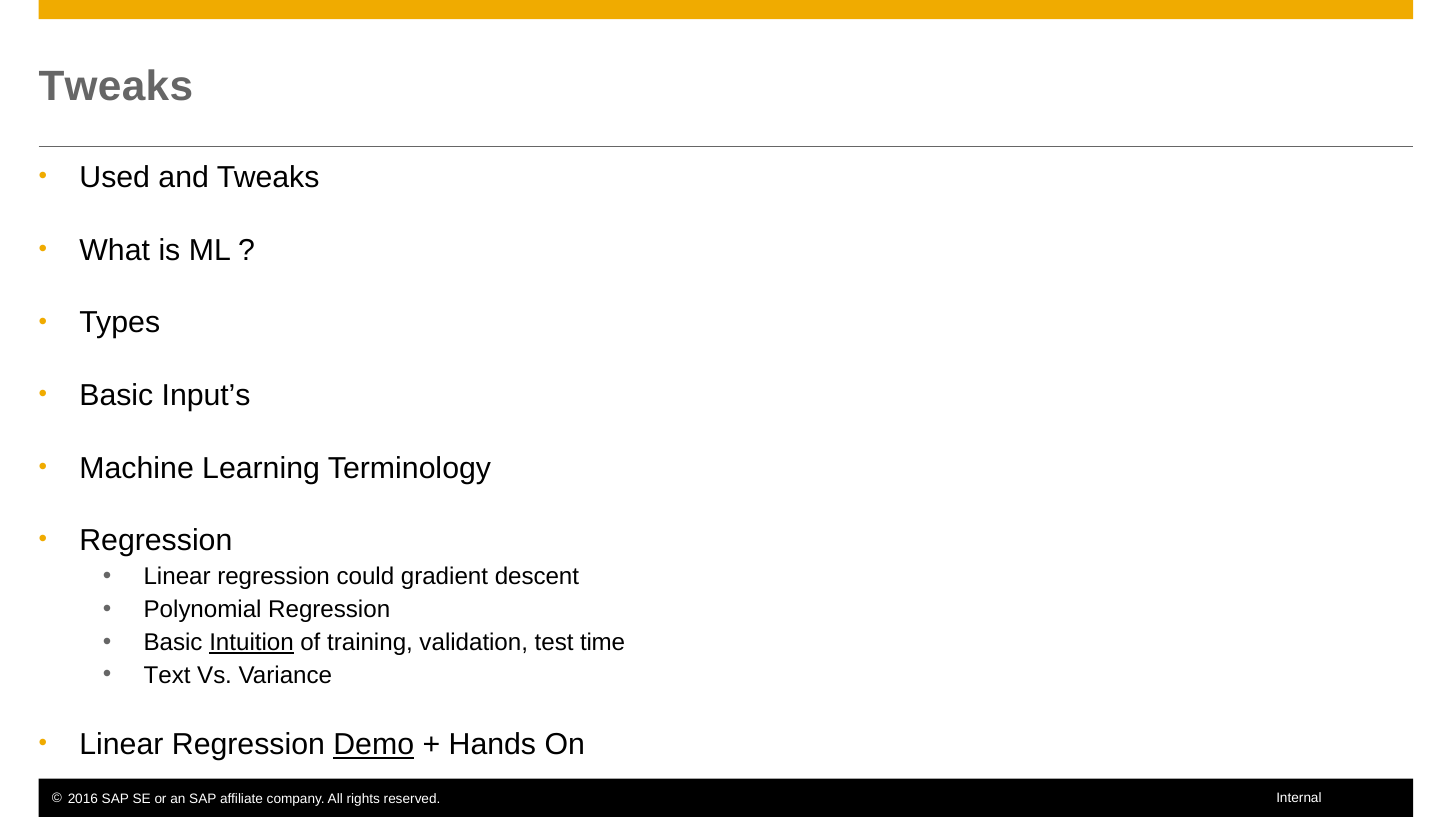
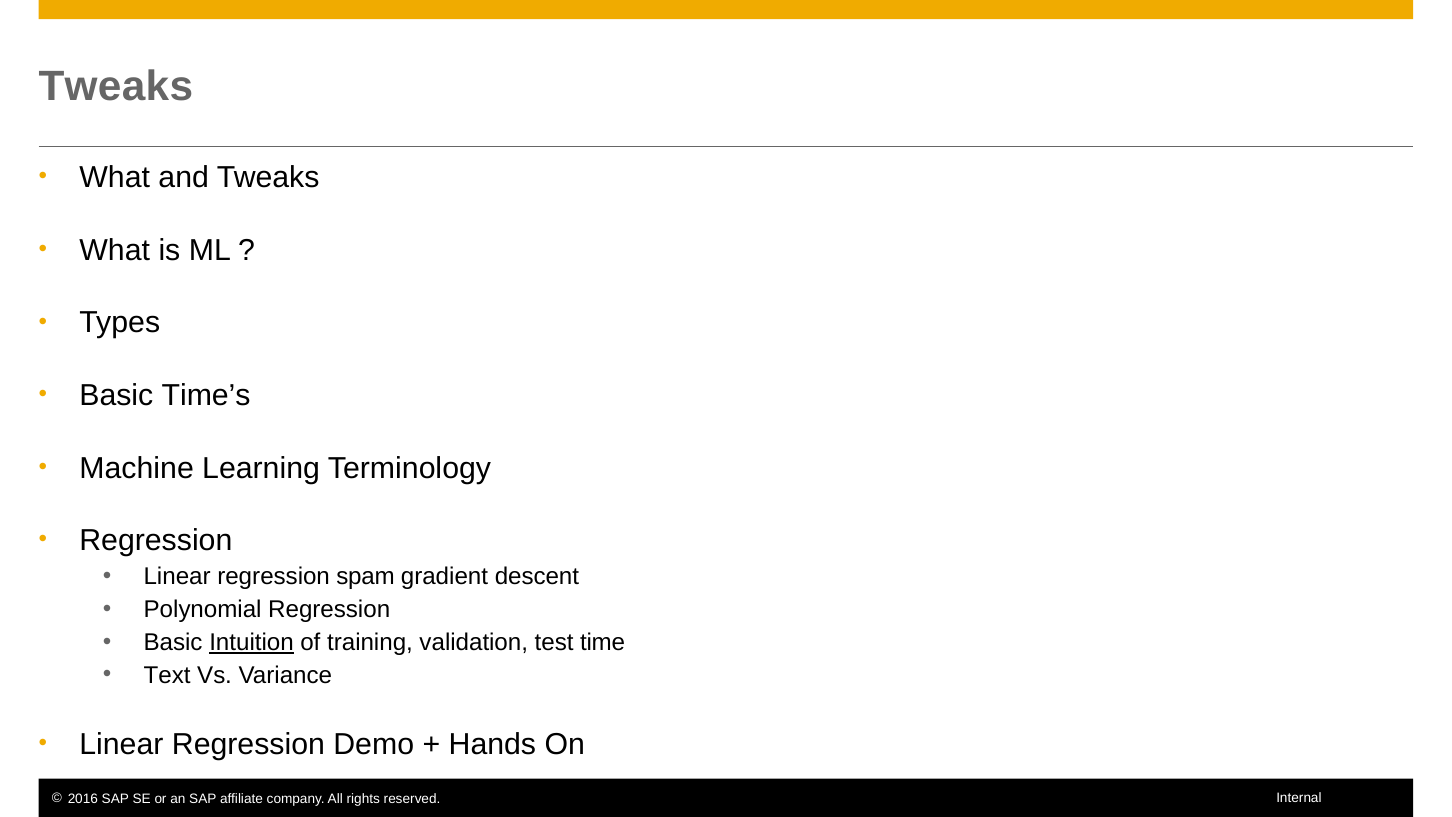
Used at (115, 178): Used -> What
Input’s: Input’s -> Time’s
could: could -> spam
Demo underline: present -> none
